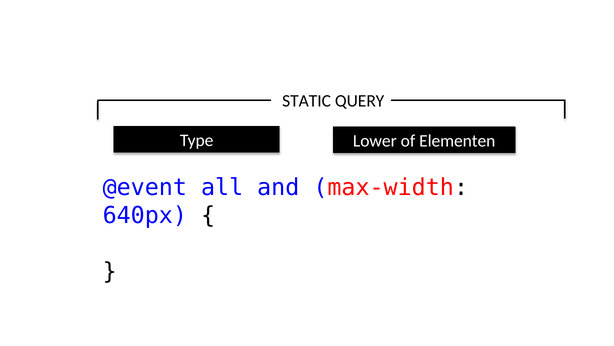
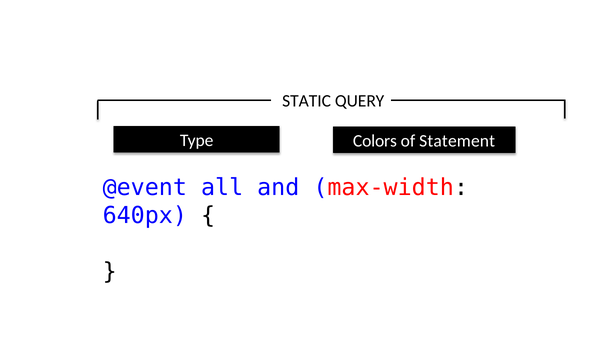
Lower: Lower -> Colors
Elementen: Elementen -> Statement
